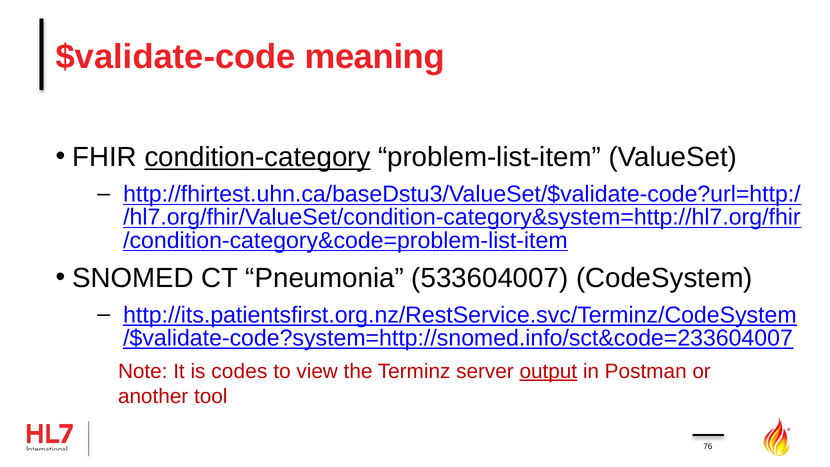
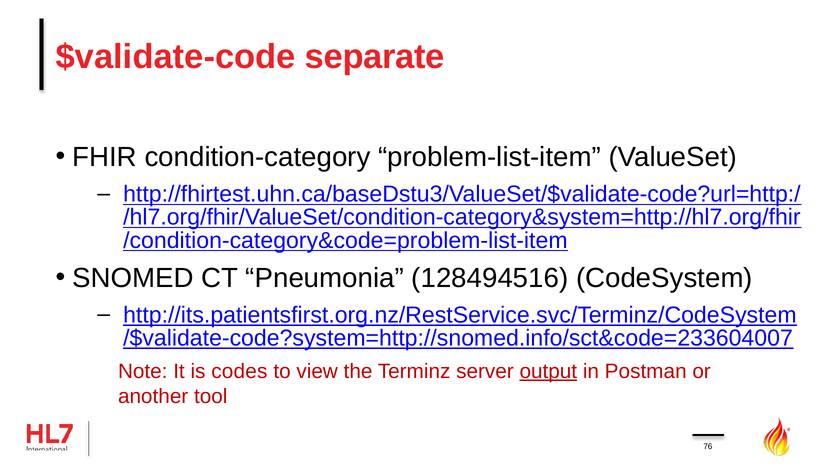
meaning: meaning -> separate
condition-category underline: present -> none
533604007: 533604007 -> 128494516
